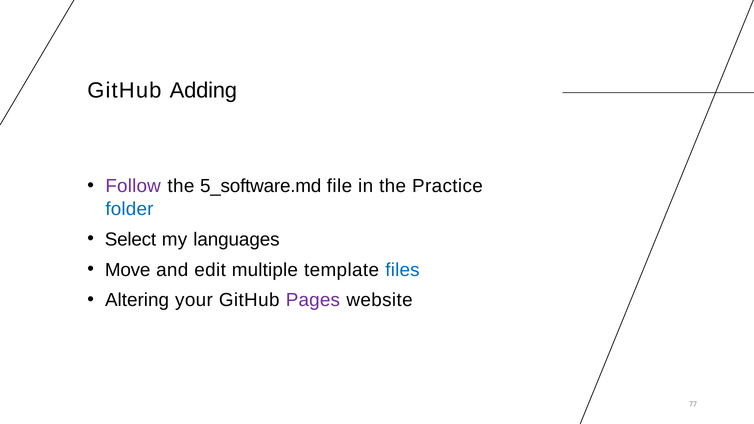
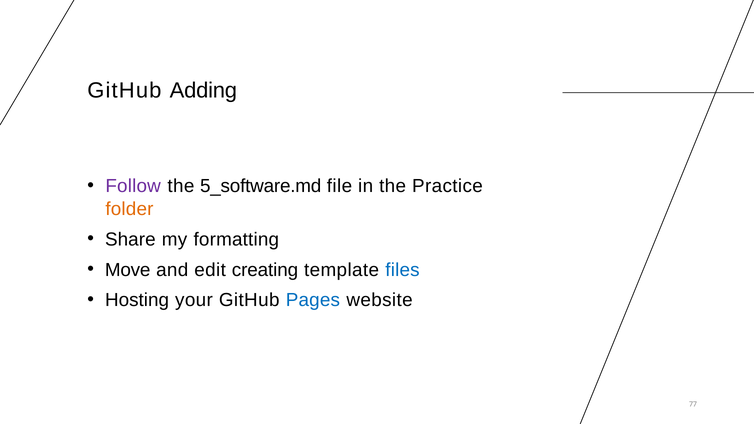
folder colour: blue -> orange
Select: Select -> Share
languages: languages -> formatting
multiple: multiple -> creating
Altering: Altering -> Hosting
Pages colour: purple -> blue
